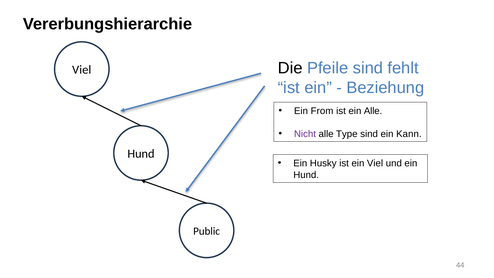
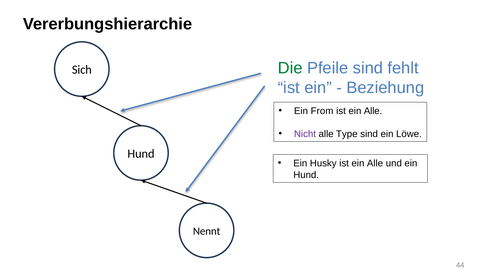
Die colour: black -> green
Viel at (82, 70): Viel -> Sich
Kann: Kann -> Löwe
Husky ist ein Viel: Viel -> Alle
Public: Public -> Nennt
